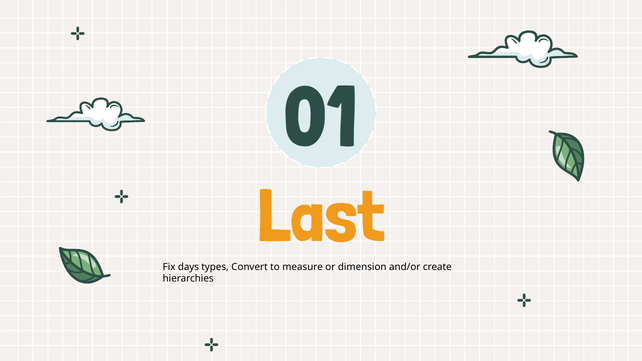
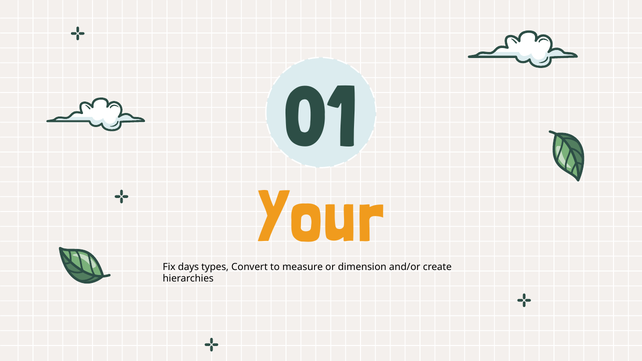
Last: Last -> Your
